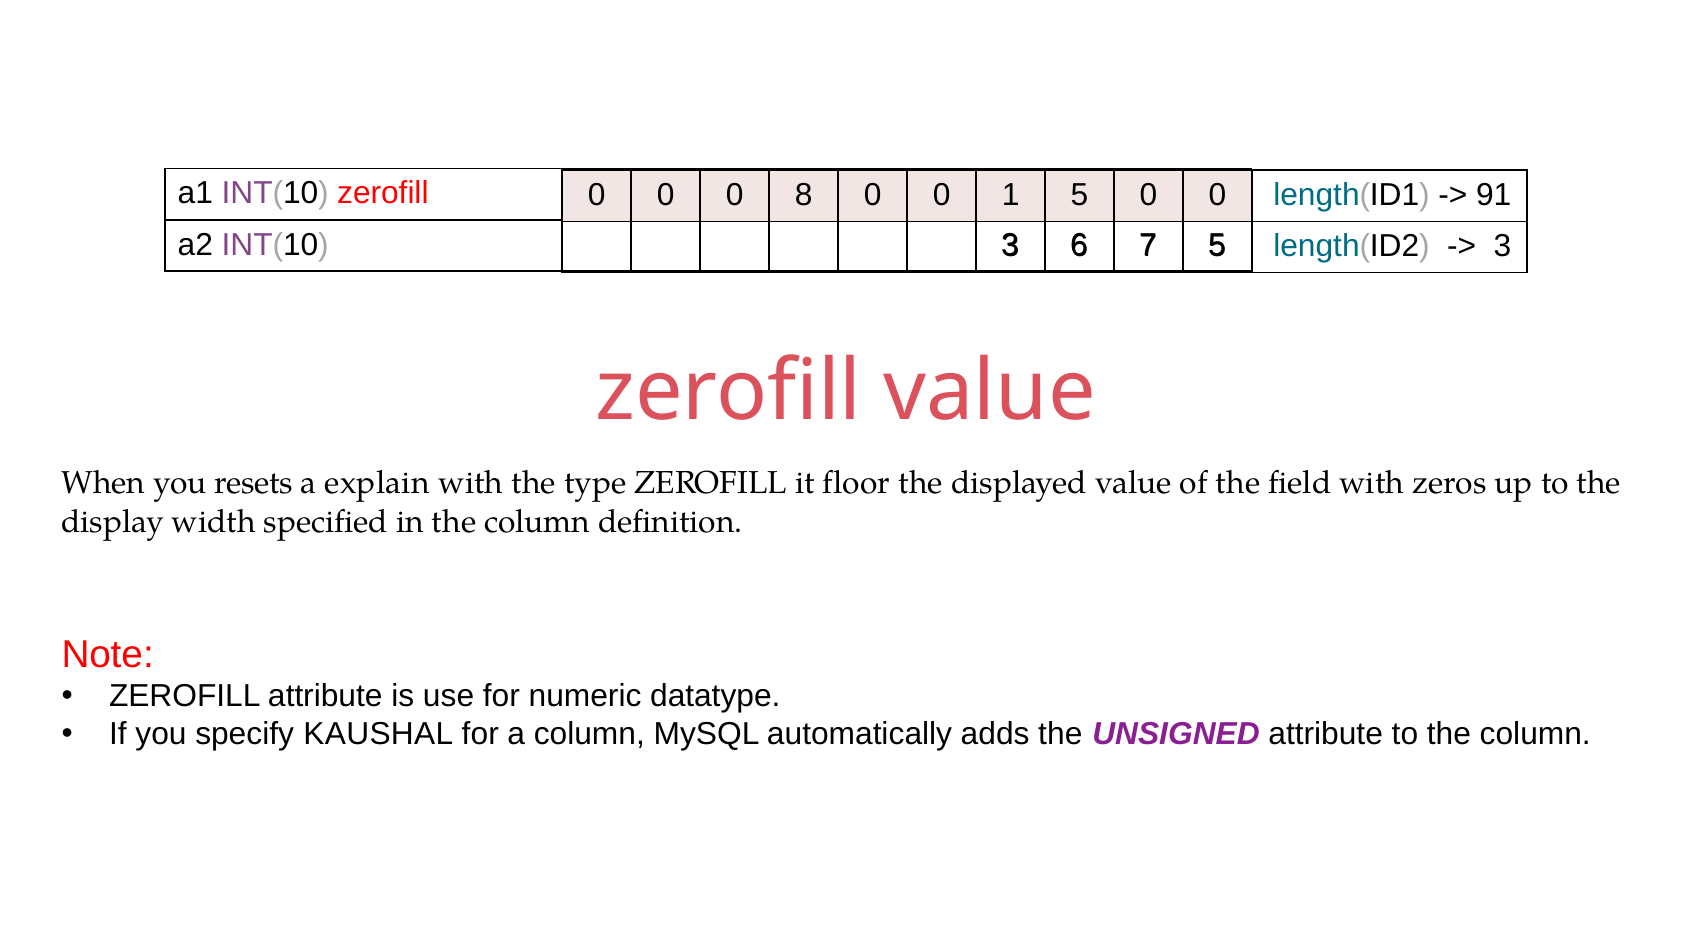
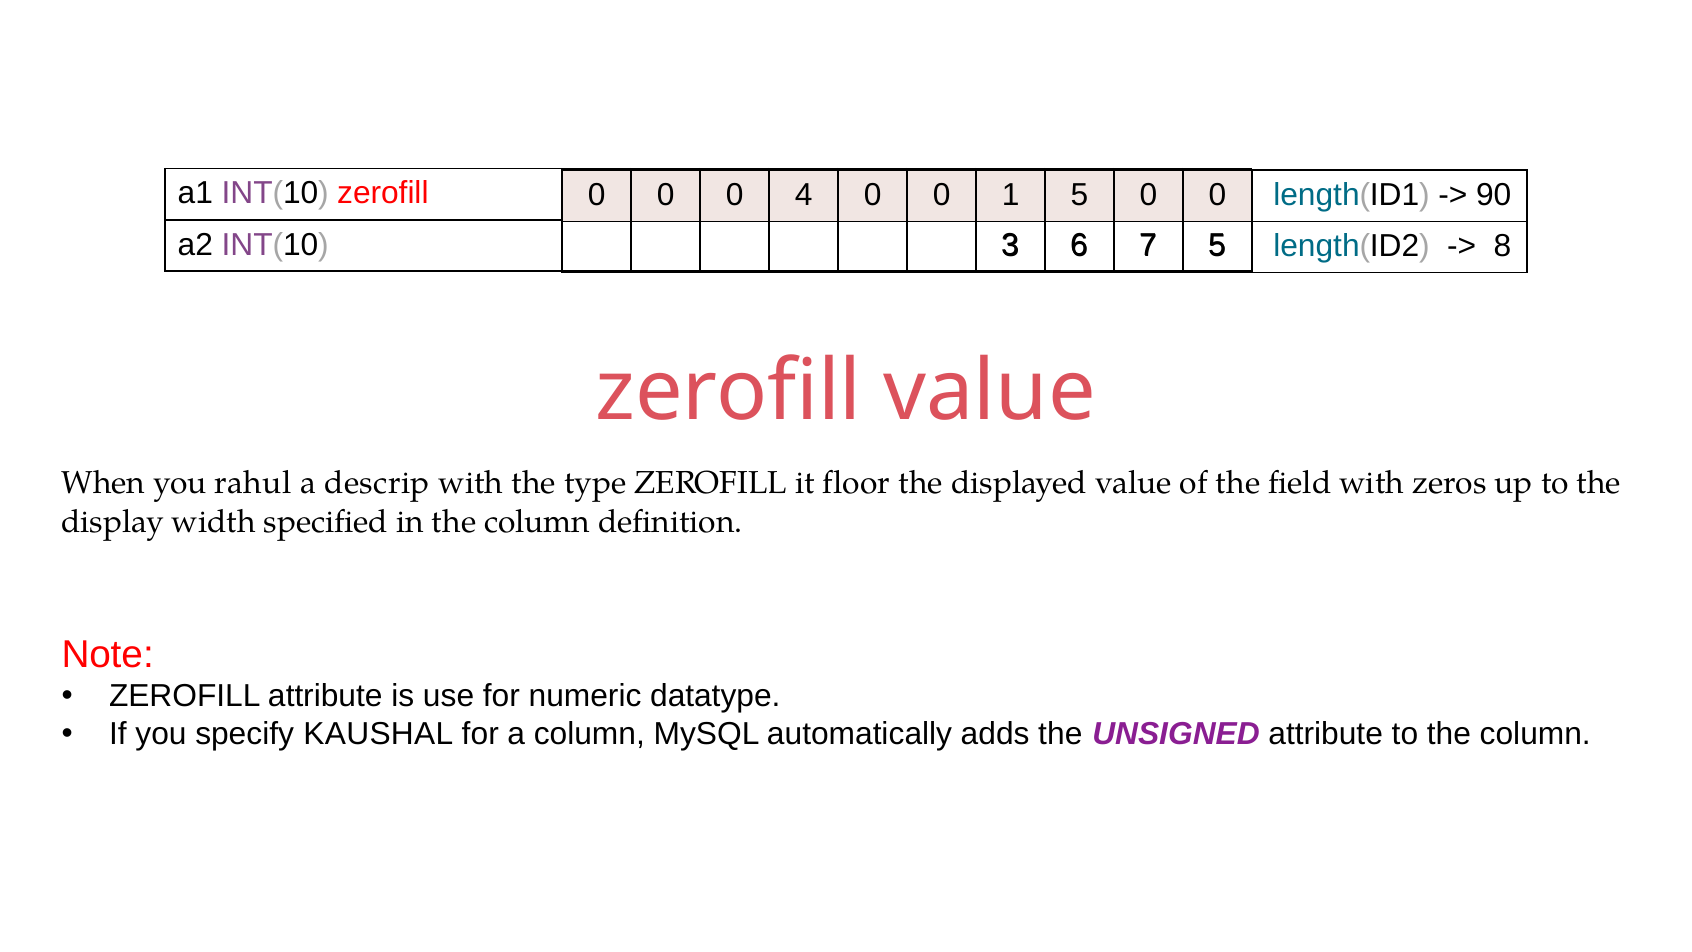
8: 8 -> 4
91: 91 -> 90
3 at (1503, 246): 3 -> 8
resets: resets -> rahul
explain: explain -> descrip
